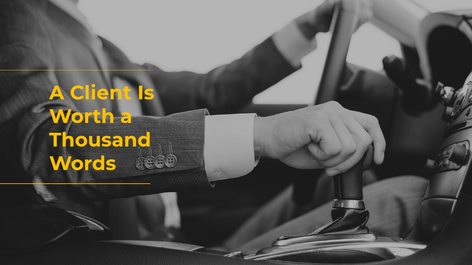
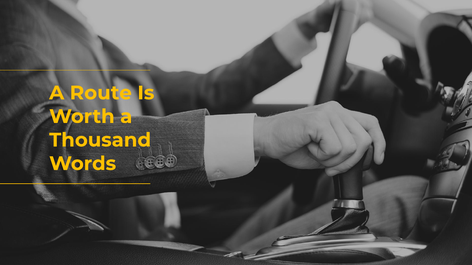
Client: Client -> Route
